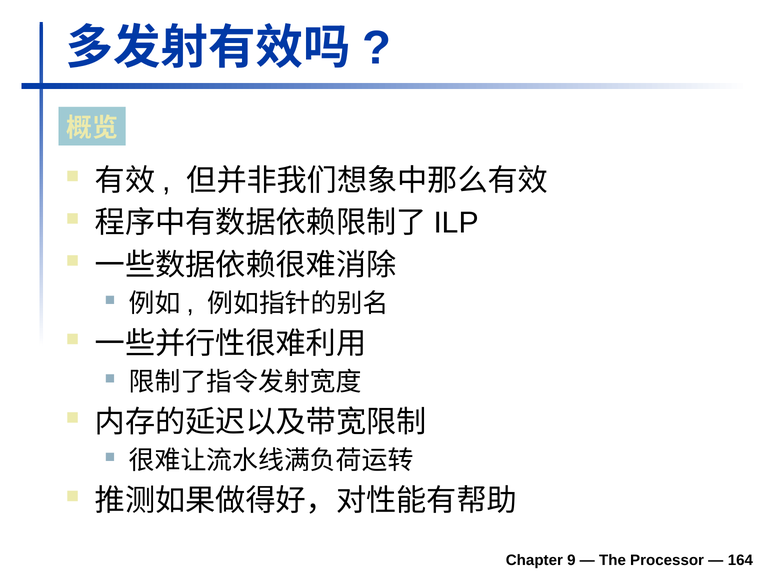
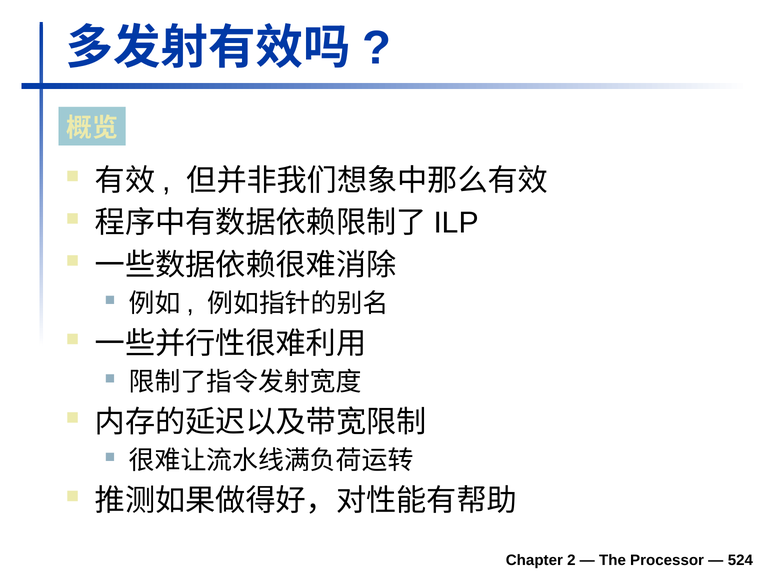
9: 9 -> 2
164: 164 -> 524
